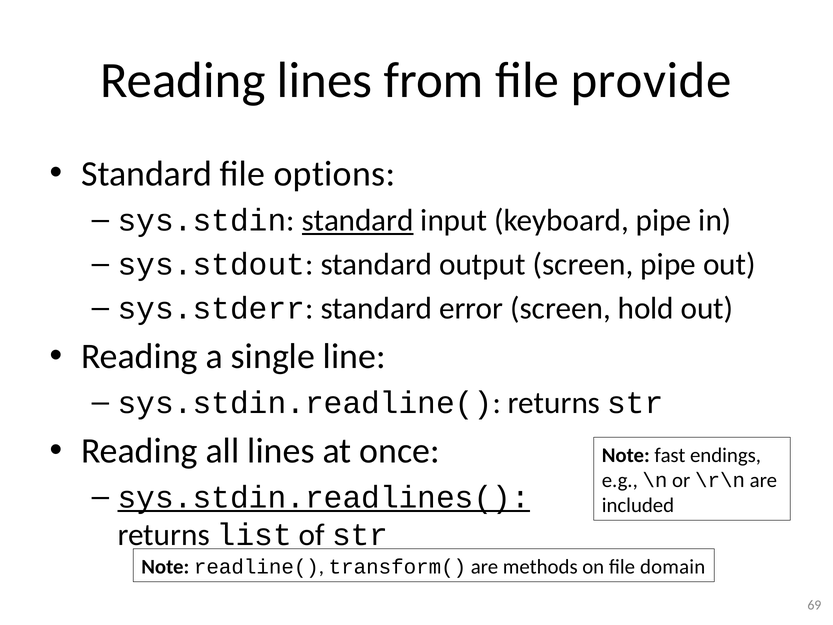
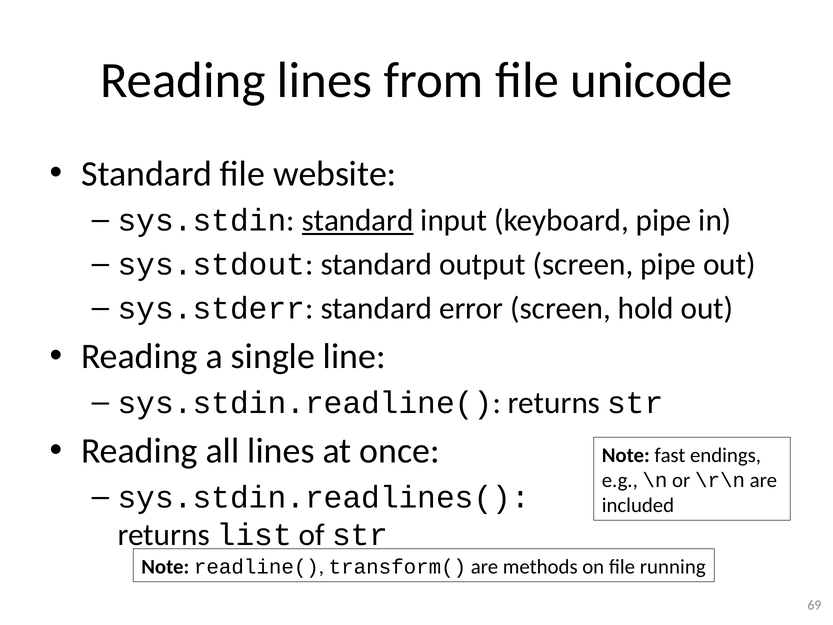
provide: provide -> unicode
options: options -> website
sys.stdin.readlines( underline: present -> none
domain: domain -> running
